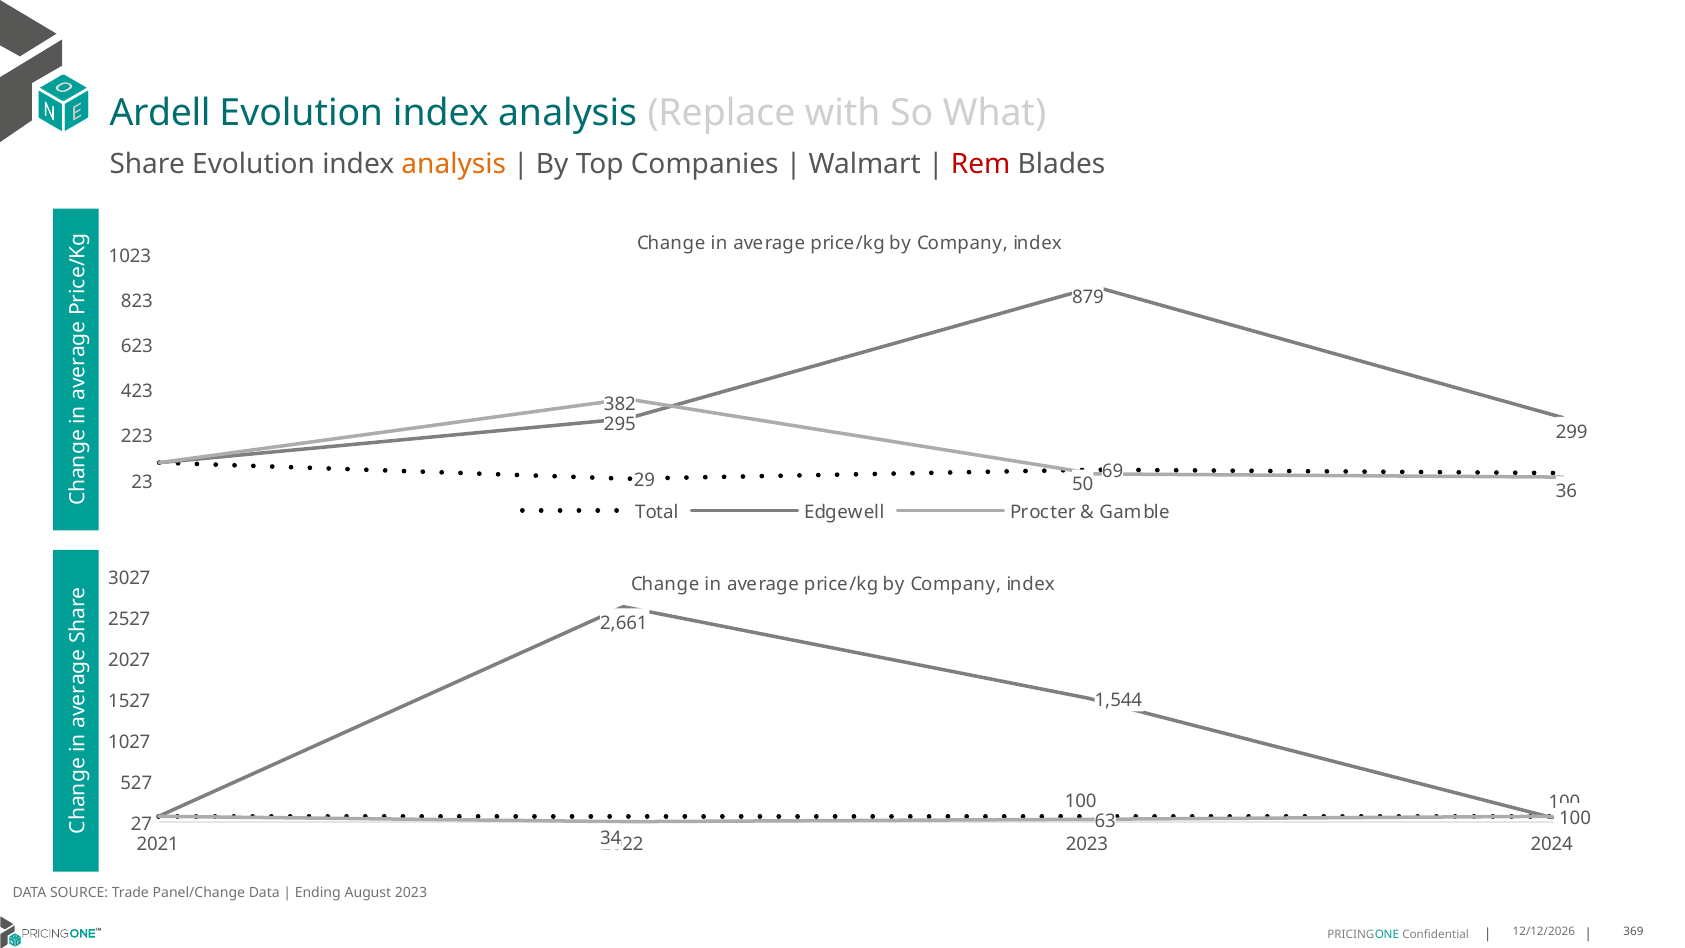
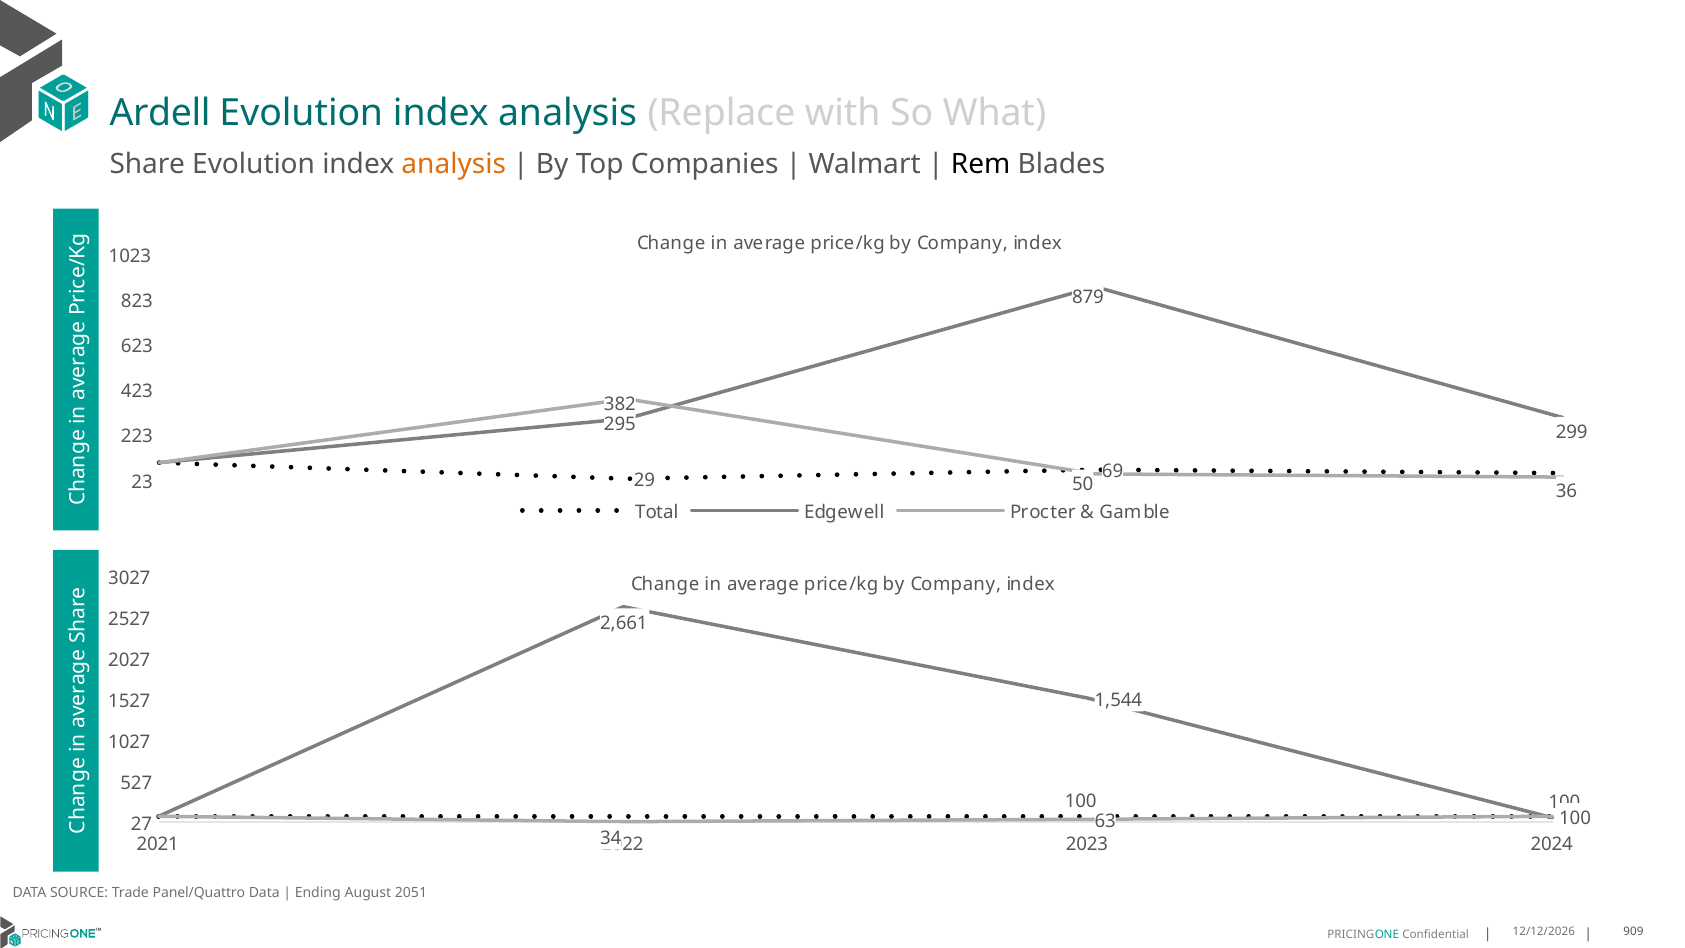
Rem colour: red -> black
Panel/Change: Panel/Change -> Panel/Quattro
August 2023: 2023 -> 2051
369: 369 -> 909
